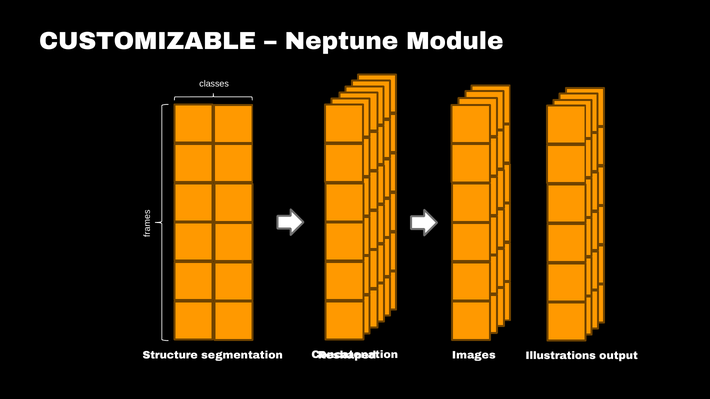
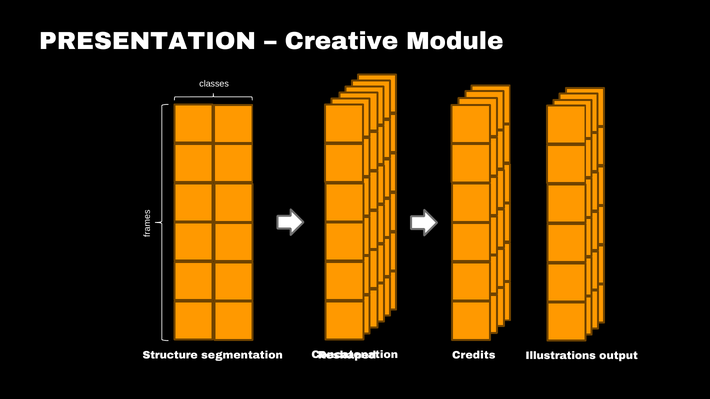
CUSTOMIZABLE: CUSTOMIZABLE -> PRESENTATION
Neptune: Neptune -> Creative
Images: Images -> Credits
